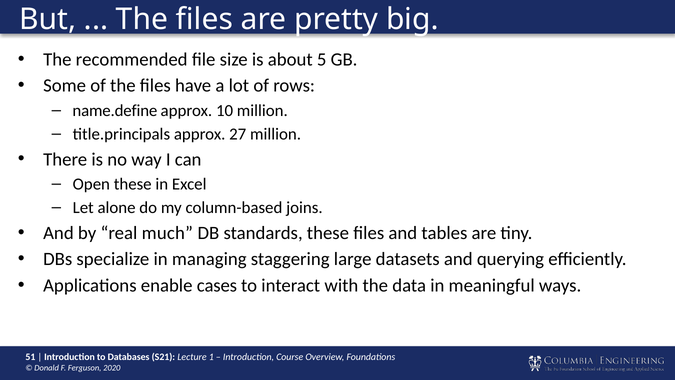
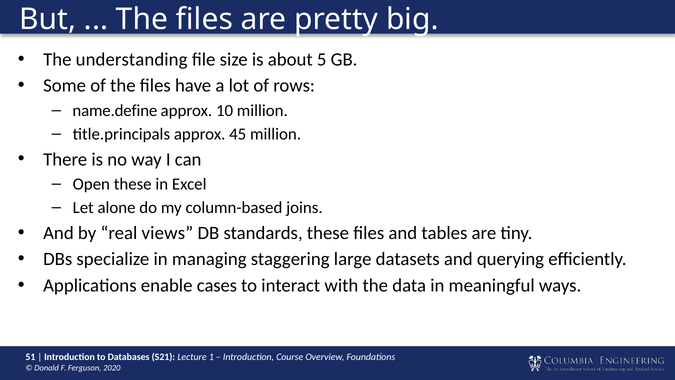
recommended: recommended -> understanding
27: 27 -> 45
much: much -> views
